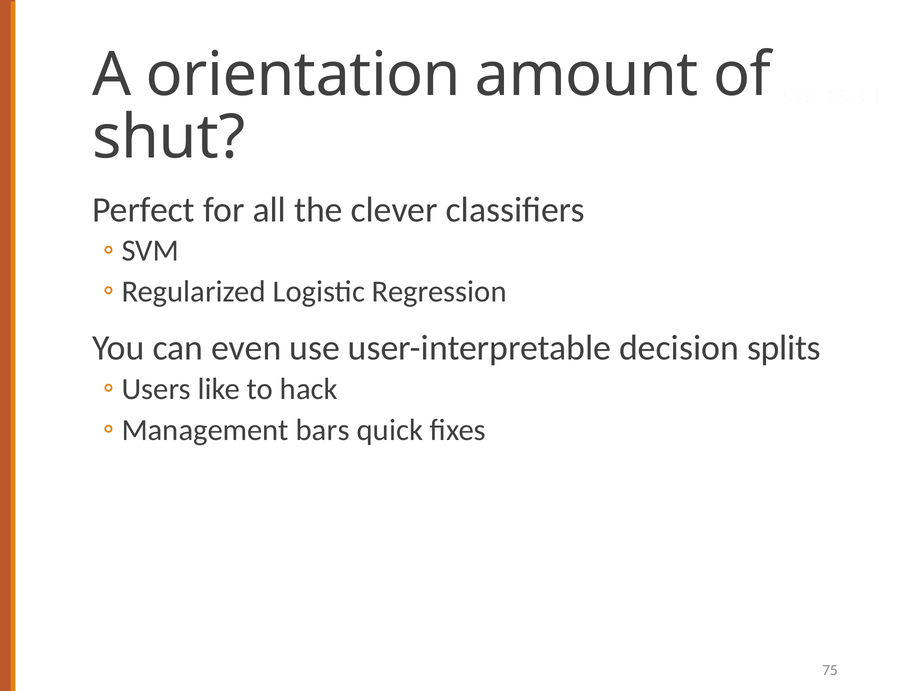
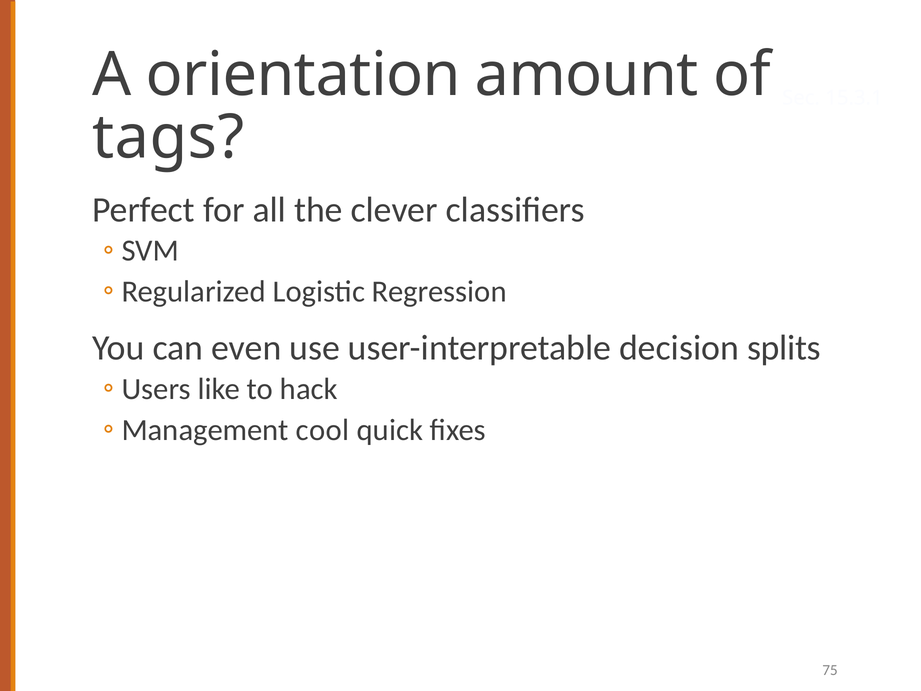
shut: shut -> tags
bars: bars -> cool
